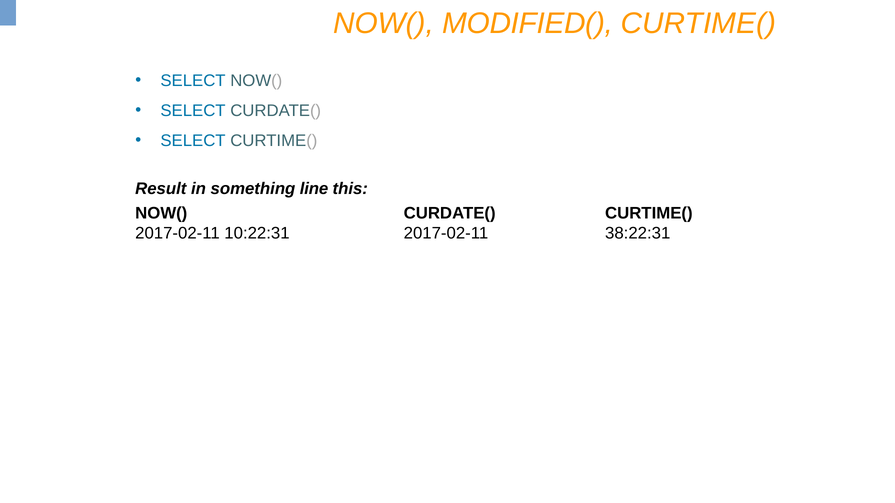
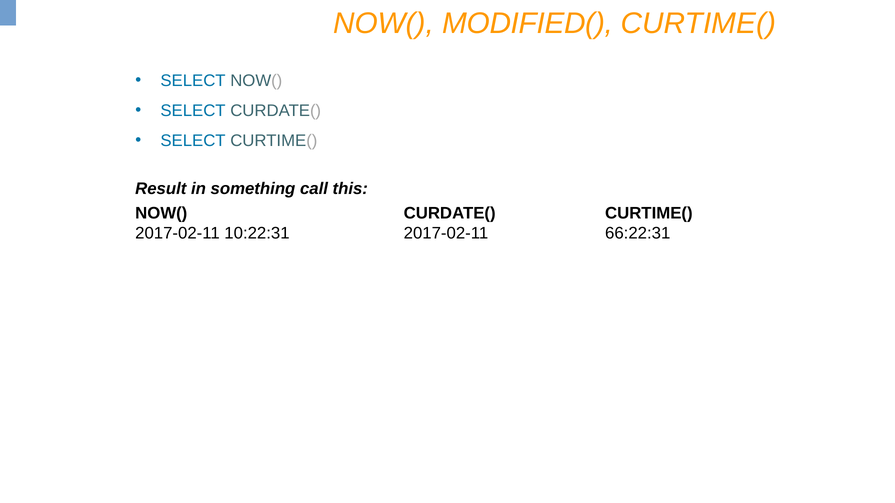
line: line -> call
38:22:31: 38:22:31 -> 66:22:31
